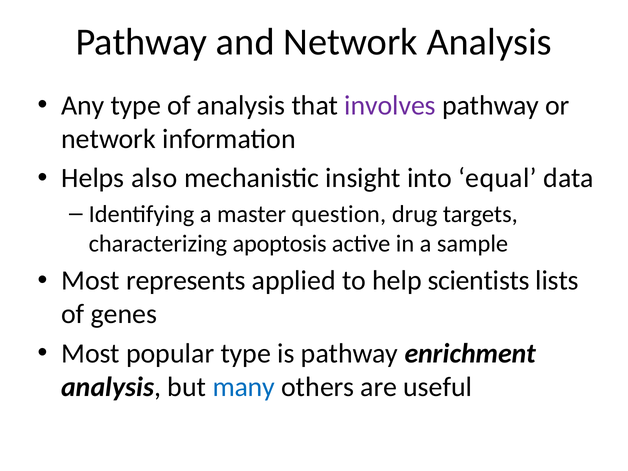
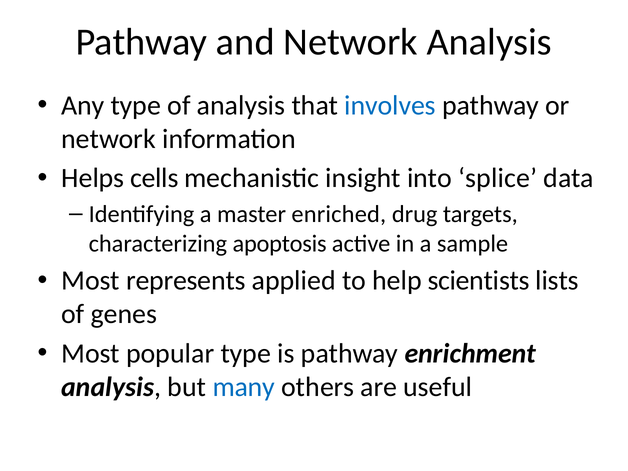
involves colour: purple -> blue
also: also -> cells
equal: equal -> splice
question: question -> enriched
